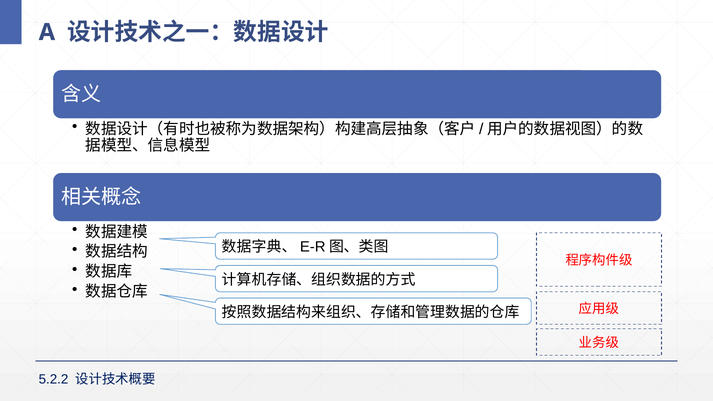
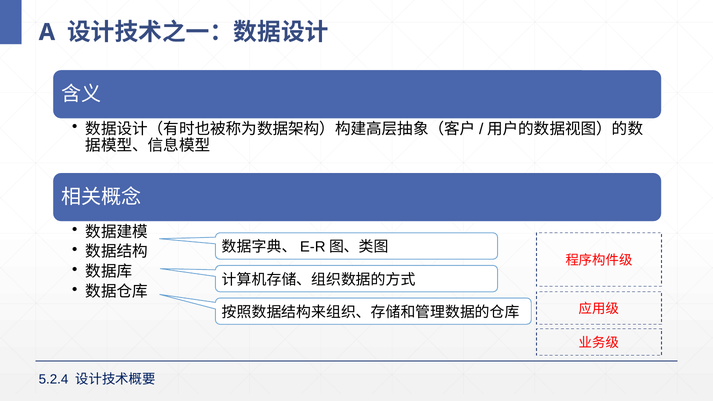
5.2.2: 5.2.2 -> 5.2.4
